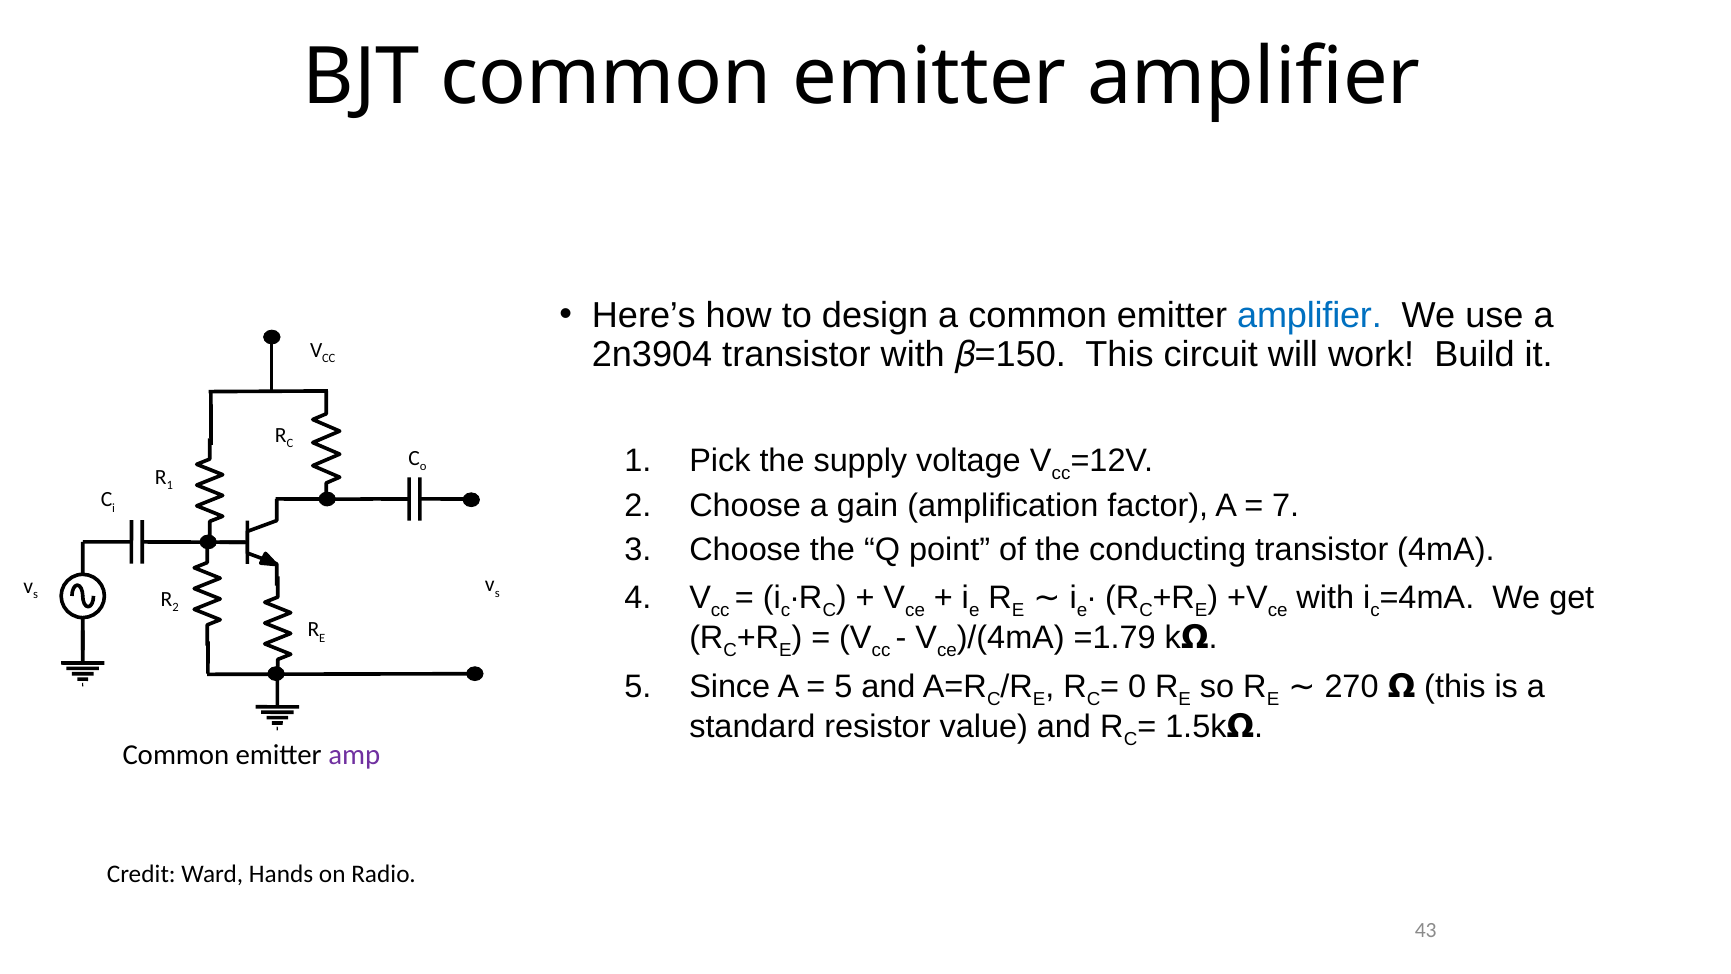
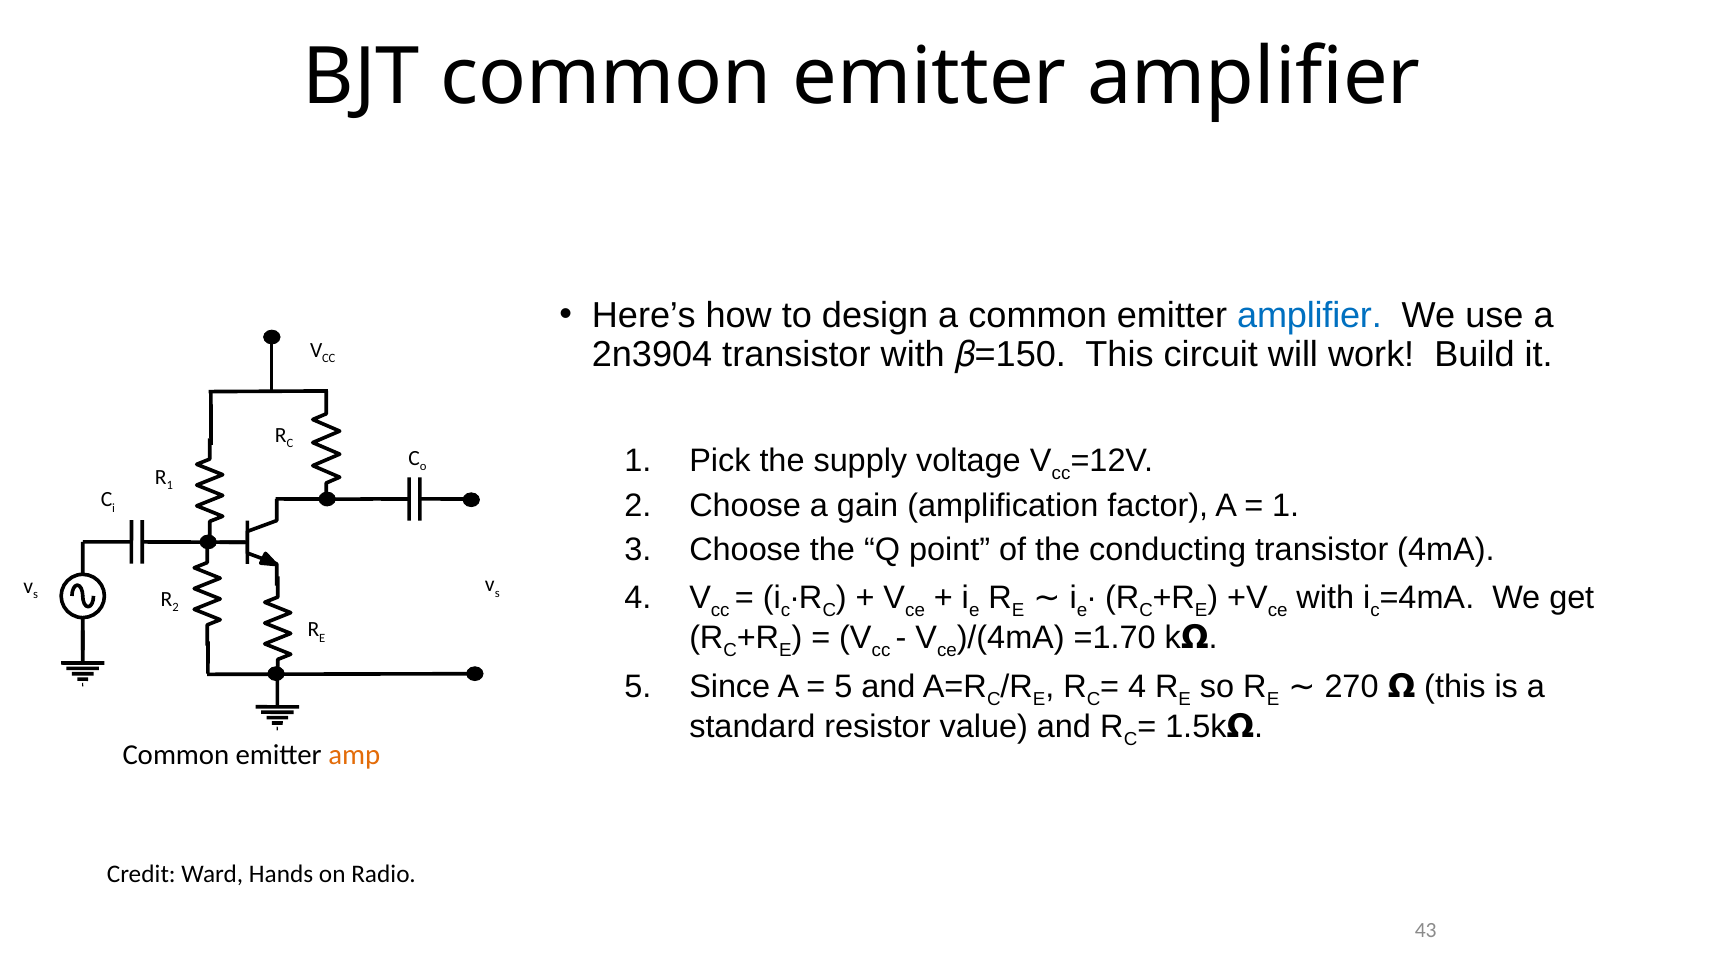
7 at (1286, 506): 7 -> 1
=1.79: =1.79 -> =1.70
0 at (1137, 686): 0 -> 4
amp colour: purple -> orange
